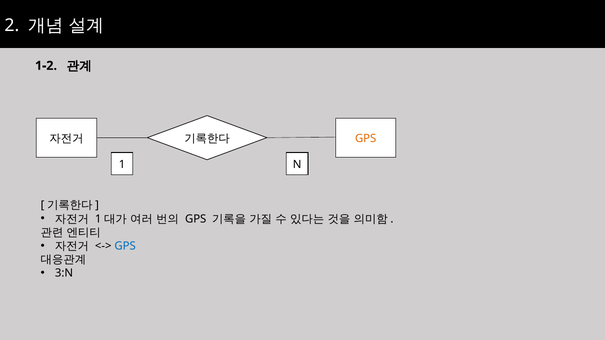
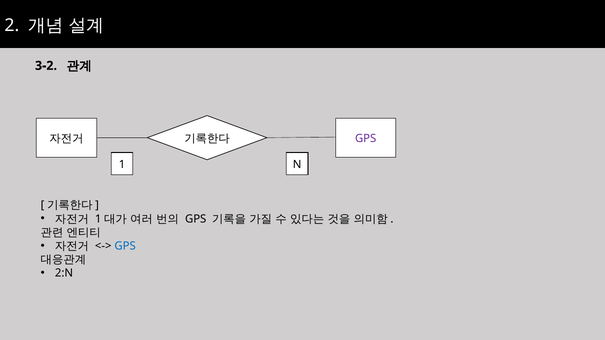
1-2: 1-2 -> 3-2
GPS at (366, 139) colour: orange -> purple
3:N: 3:N -> 2:N
